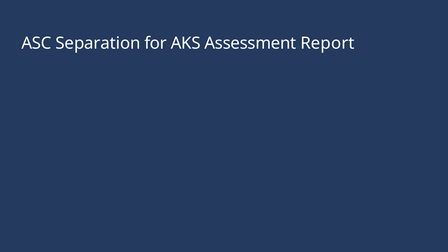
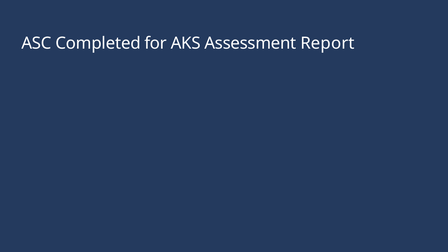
Separation: Separation -> Completed
